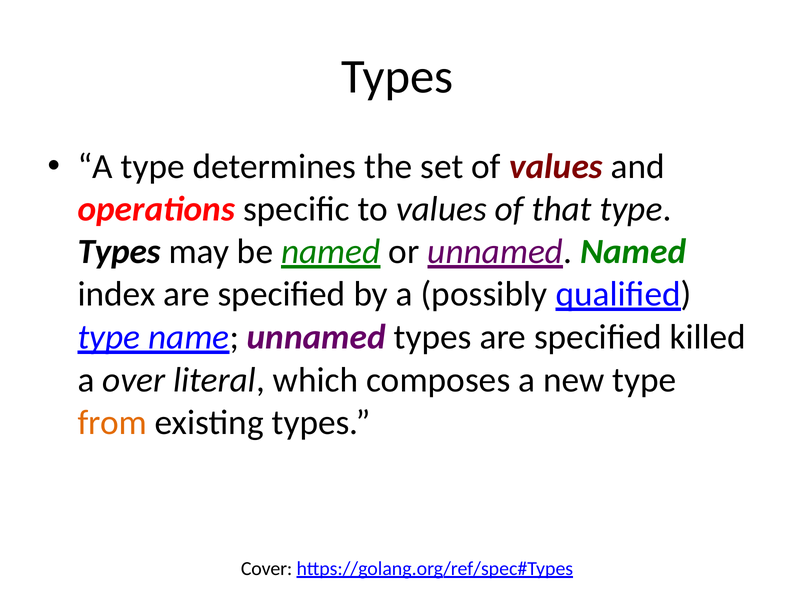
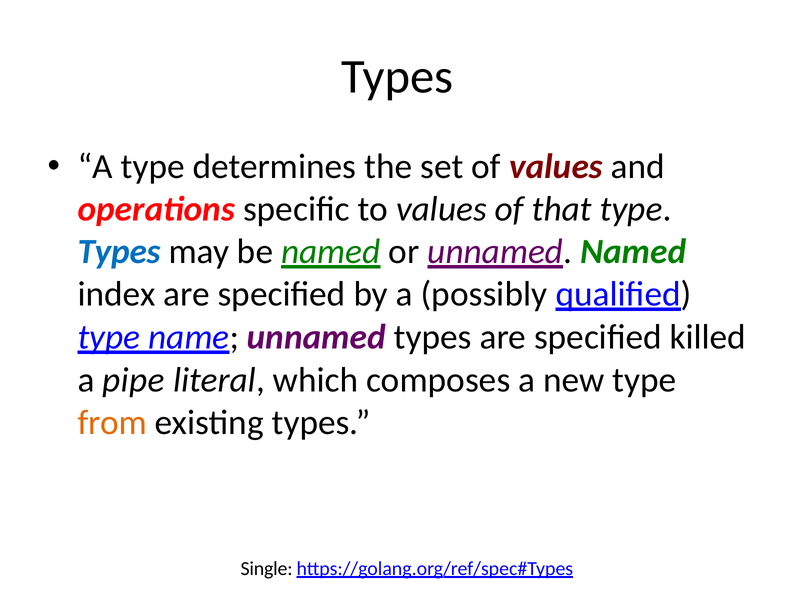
Types at (119, 252) colour: black -> blue
over: over -> pipe
Cover: Cover -> Single
